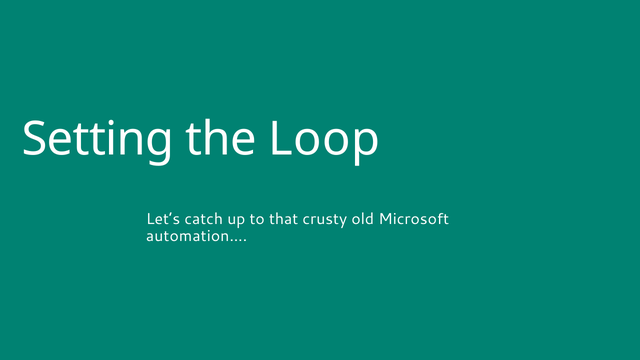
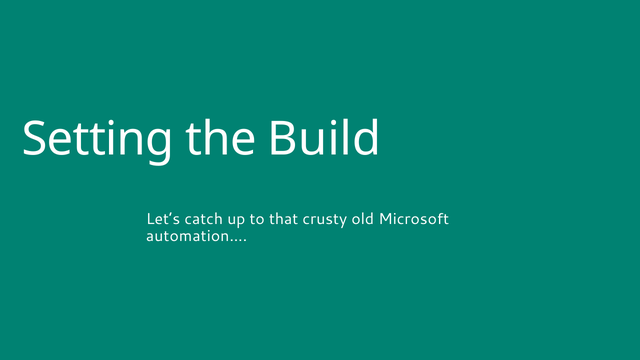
Loop: Loop -> Build
